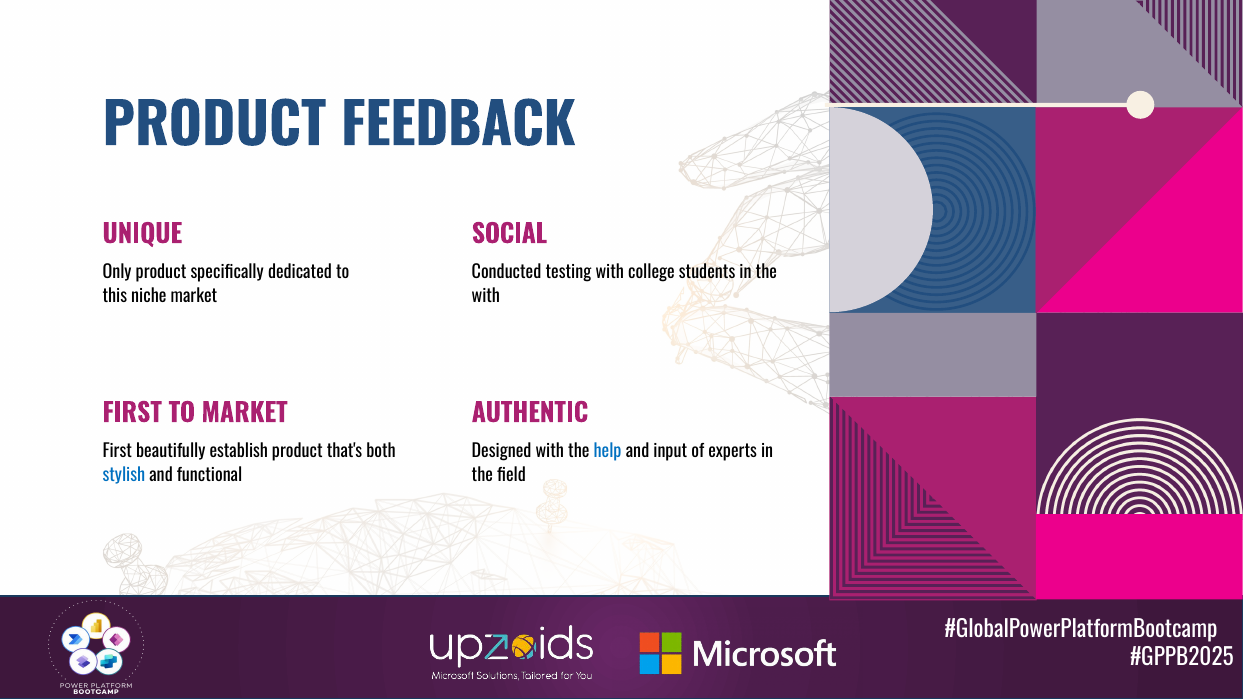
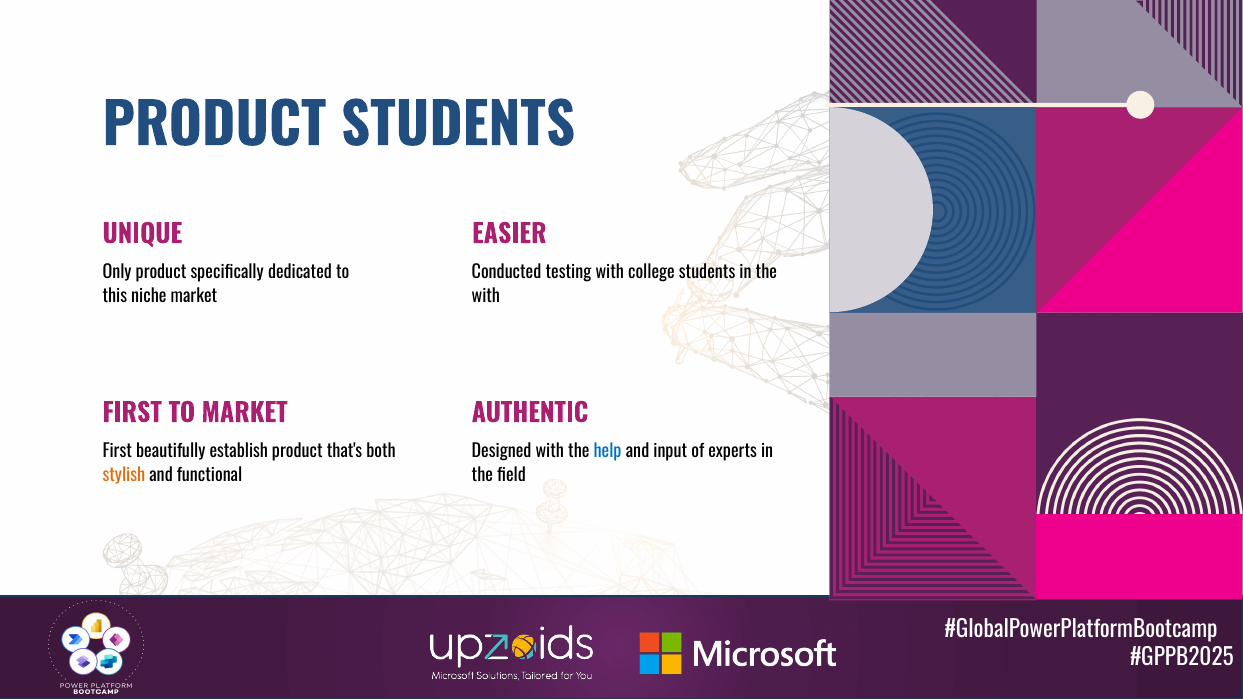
PRODUCT FEEDBACK: FEEDBACK -> STUDENTS
SOCIAL: SOCIAL -> EASIER
stylish colour: blue -> orange
